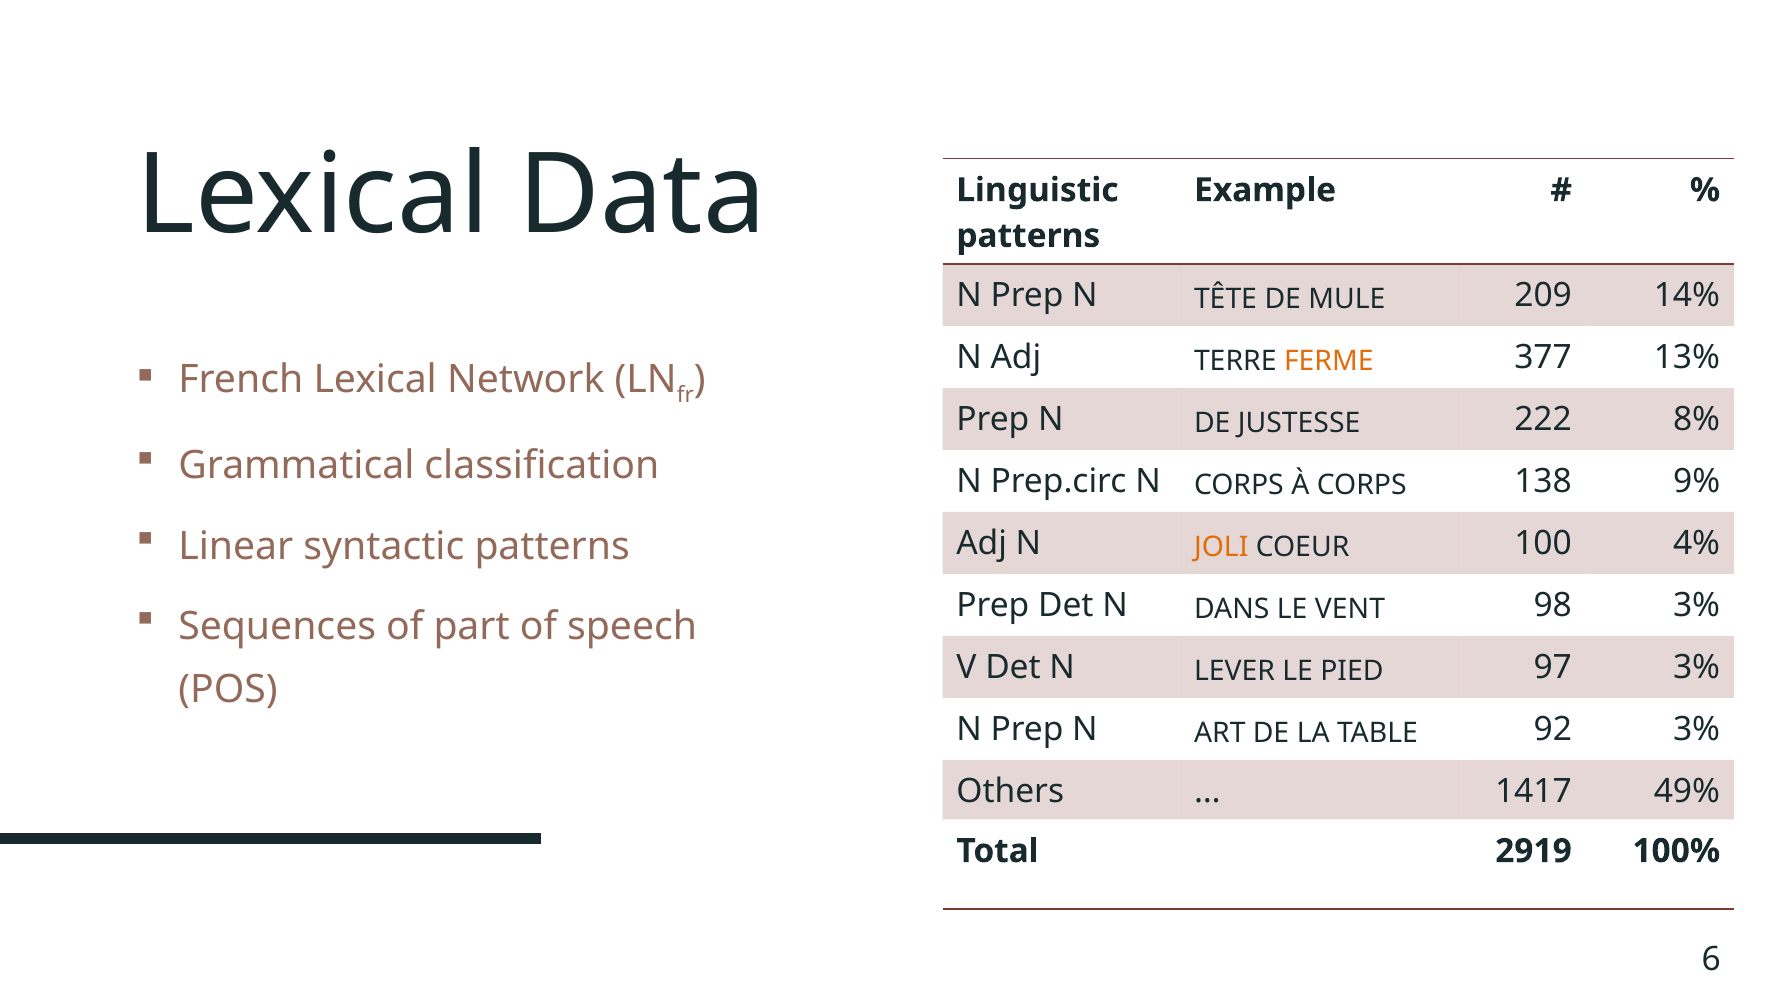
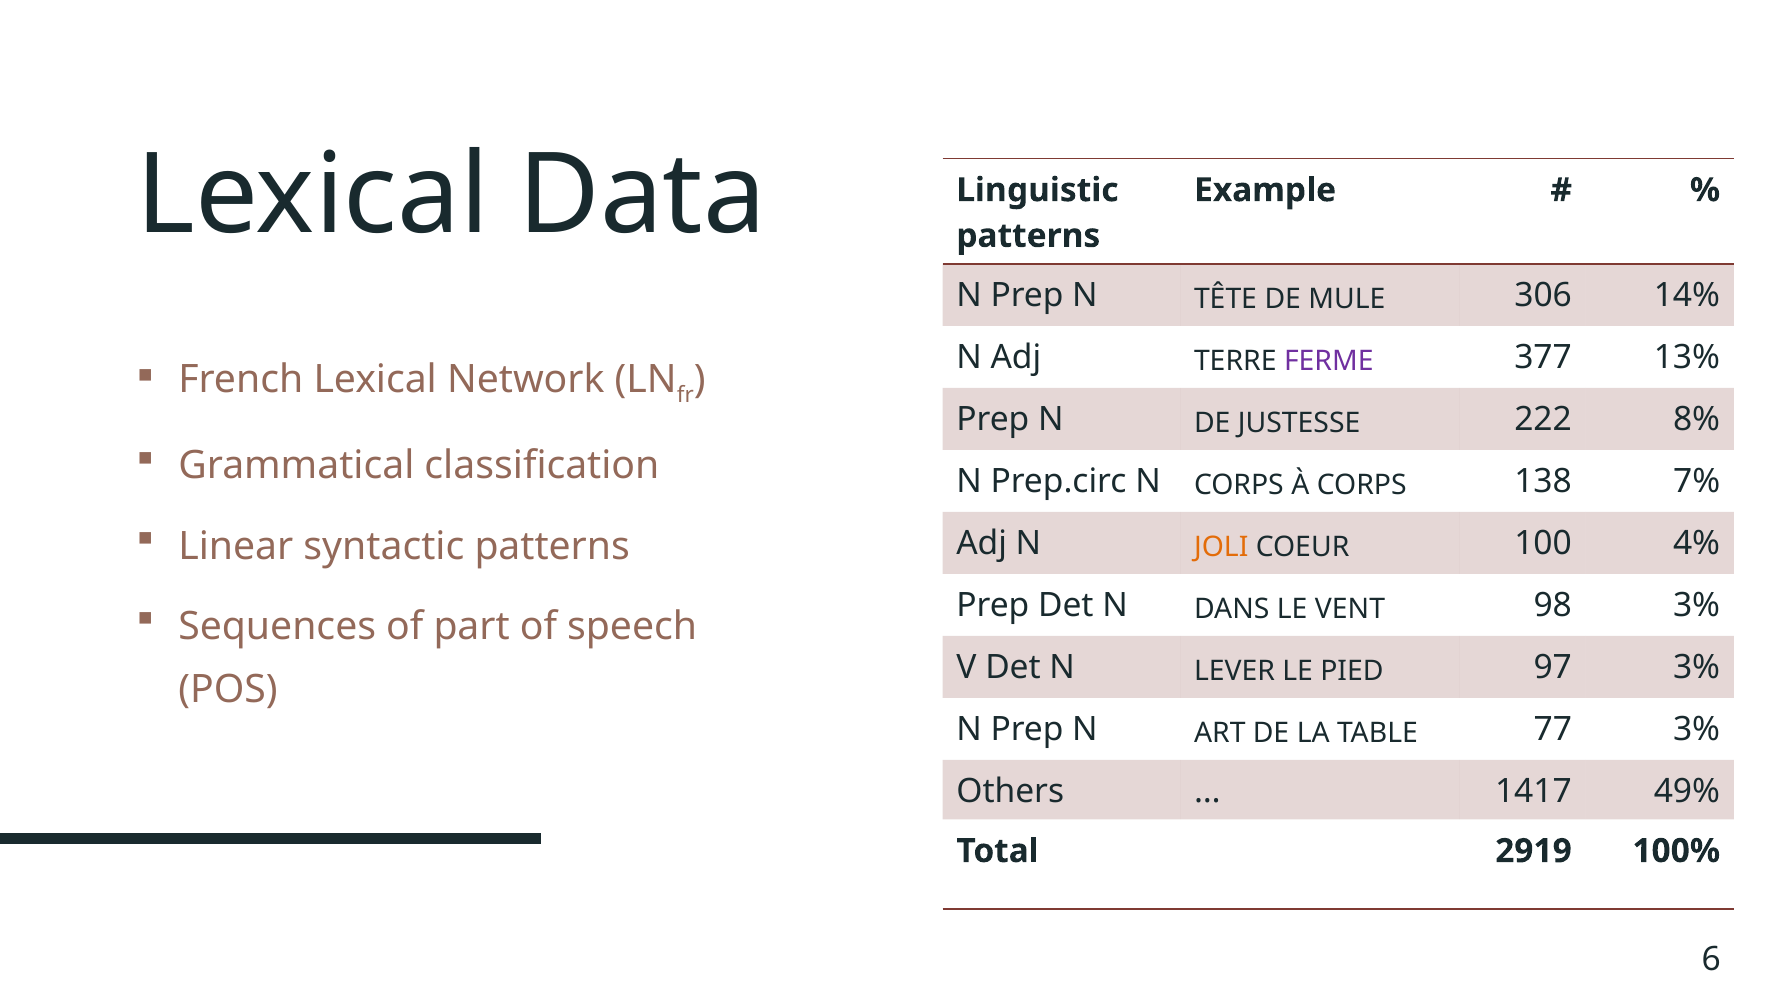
209: 209 -> 306
FERME colour: orange -> purple
9%: 9% -> 7%
92: 92 -> 77
